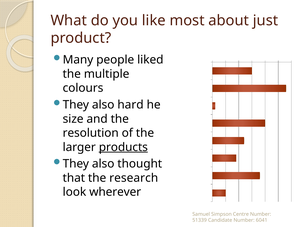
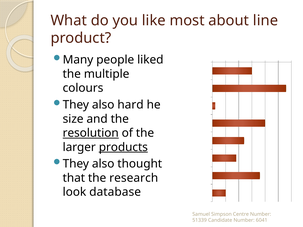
just: just -> line
resolution at (91, 133) underline: none -> present
wherever: wherever -> database
